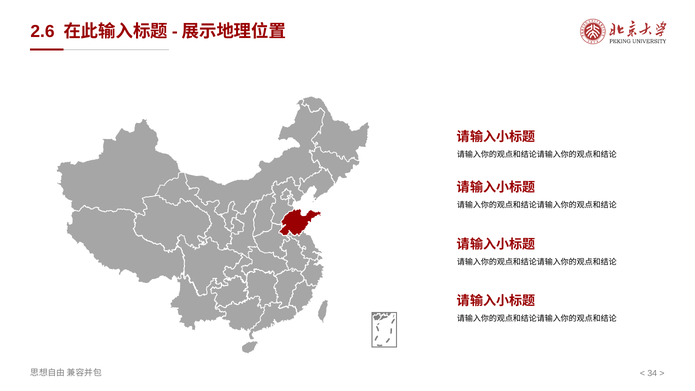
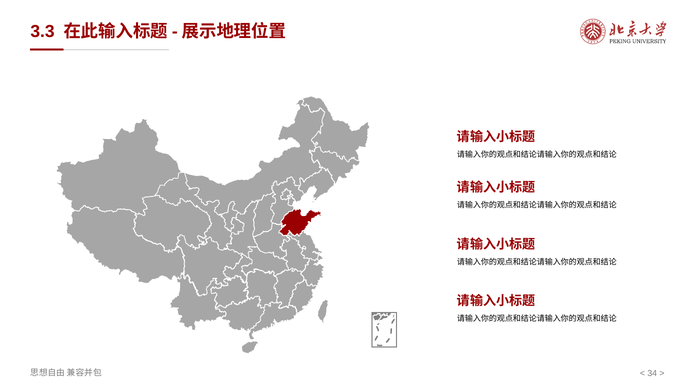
2.6: 2.6 -> 3.3
